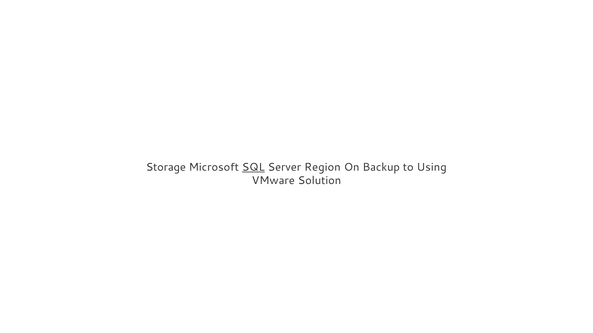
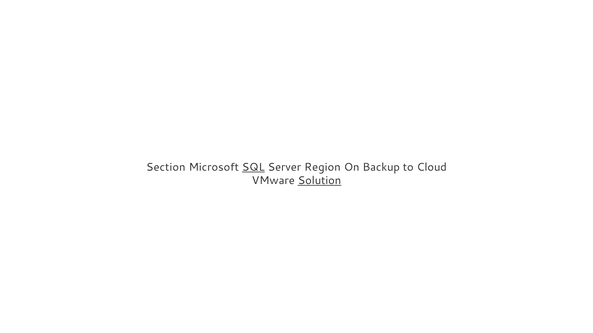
Storage: Storage -> Section
Using: Using -> Cloud
Solution underline: none -> present
